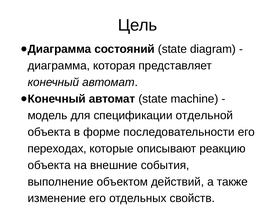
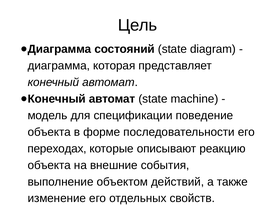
отдельной: отдельной -> поведение
